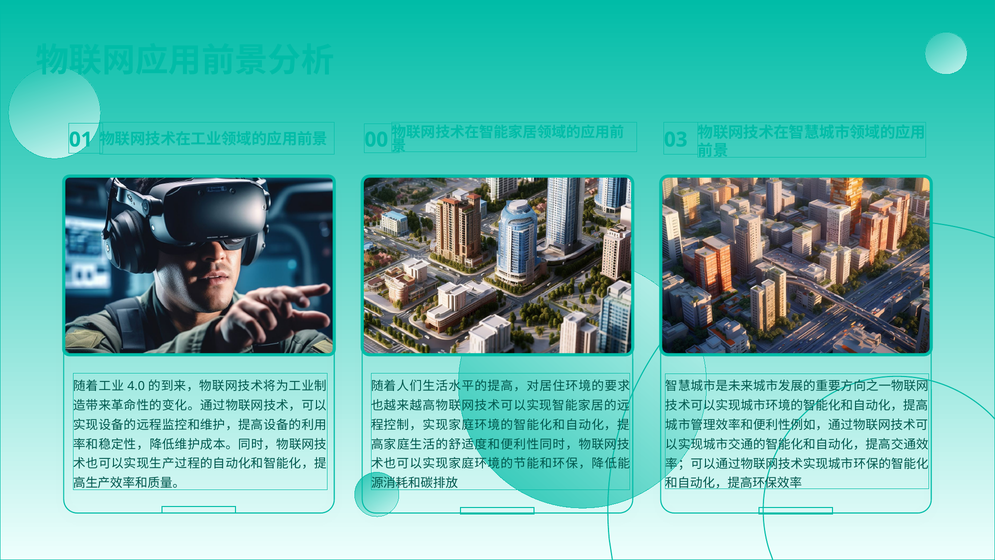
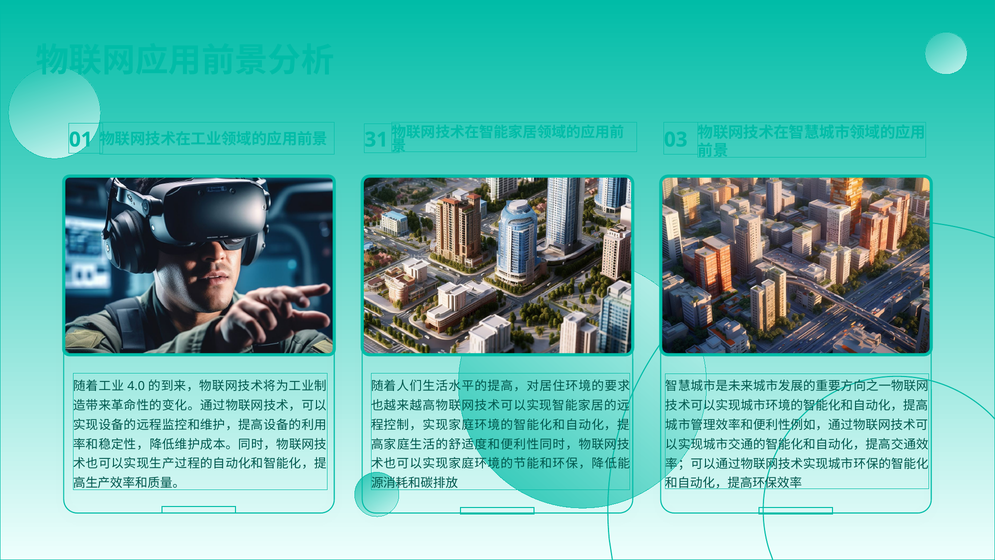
00: 00 -> 31
